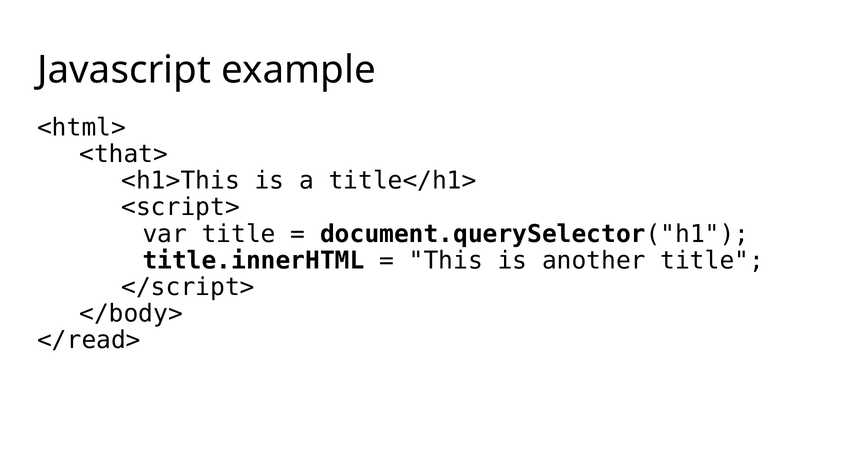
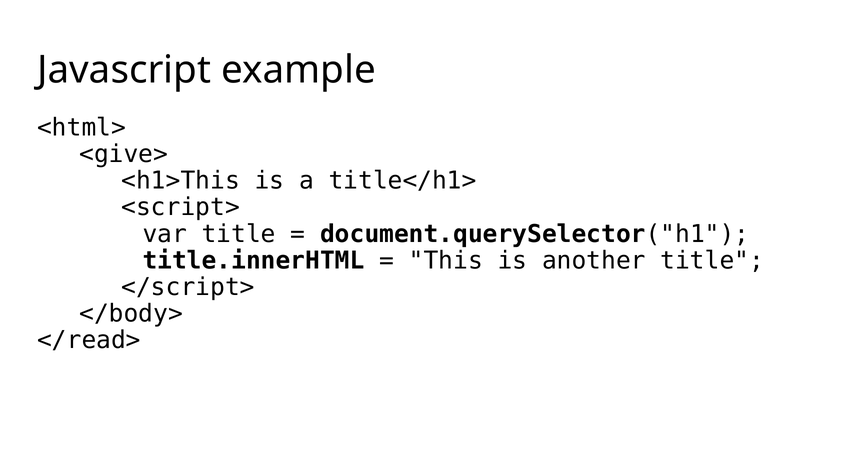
<that>: <that> -> <give>
